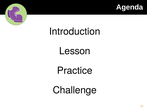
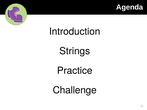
Lesson: Lesson -> Strings
